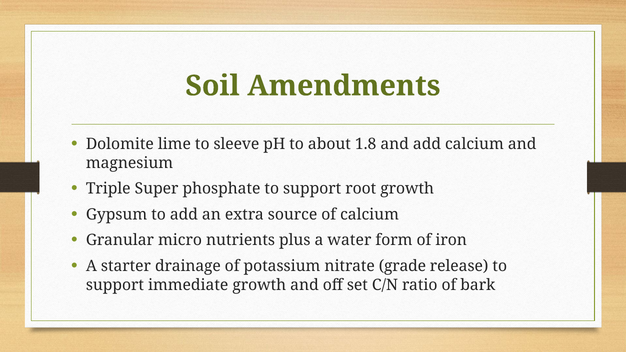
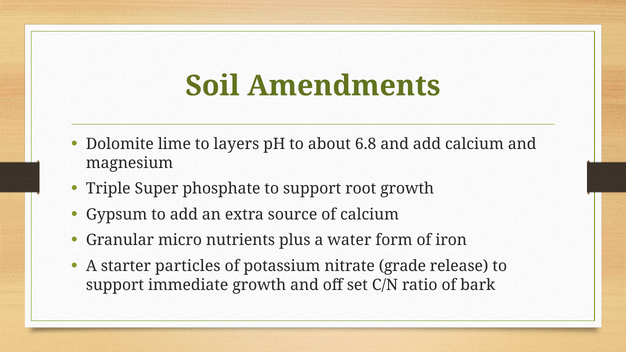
sleeve: sleeve -> layers
1.8: 1.8 -> 6.8
drainage: drainage -> particles
